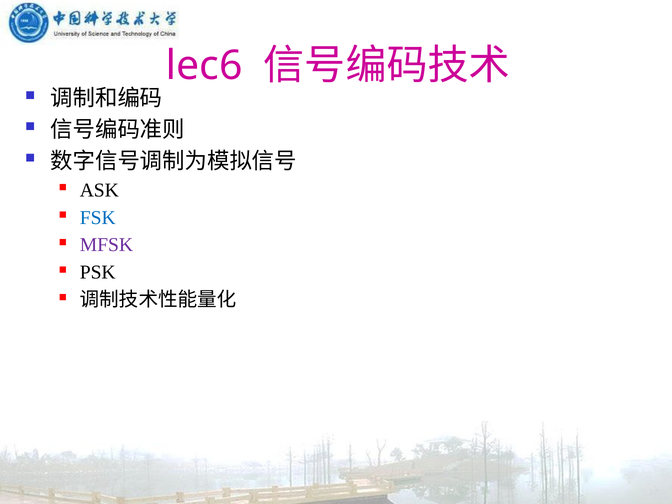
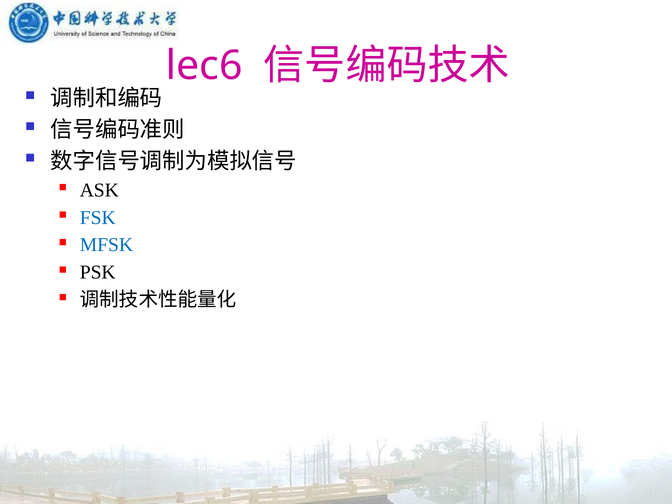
MFSK colour: purple -> blue
